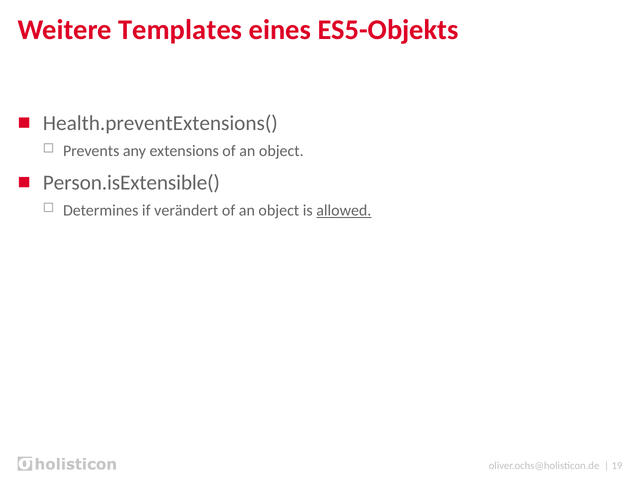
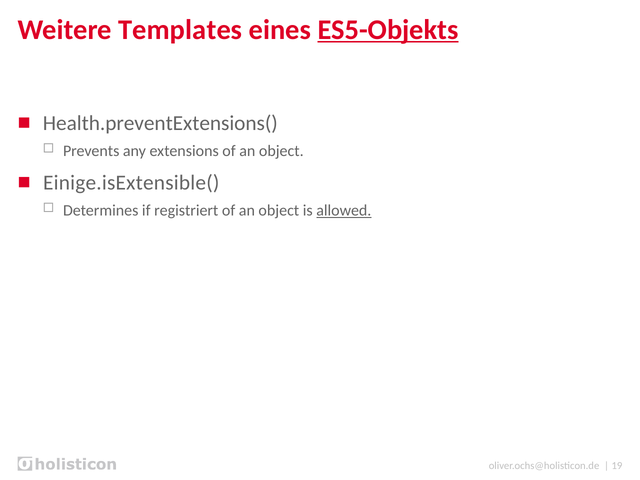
ES5-Objekts underline: none -> present
Person.isExtensible(: Person.isExtensible( -> Einige.isExtensible(
verändert: verändert -> registriert
